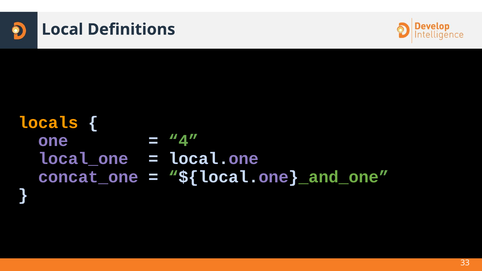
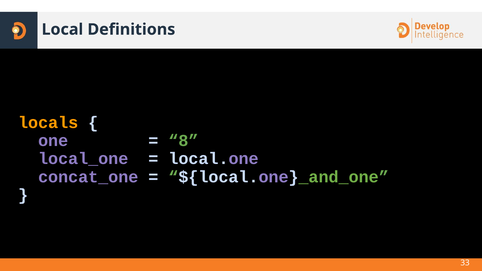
4: 4 -> 8
